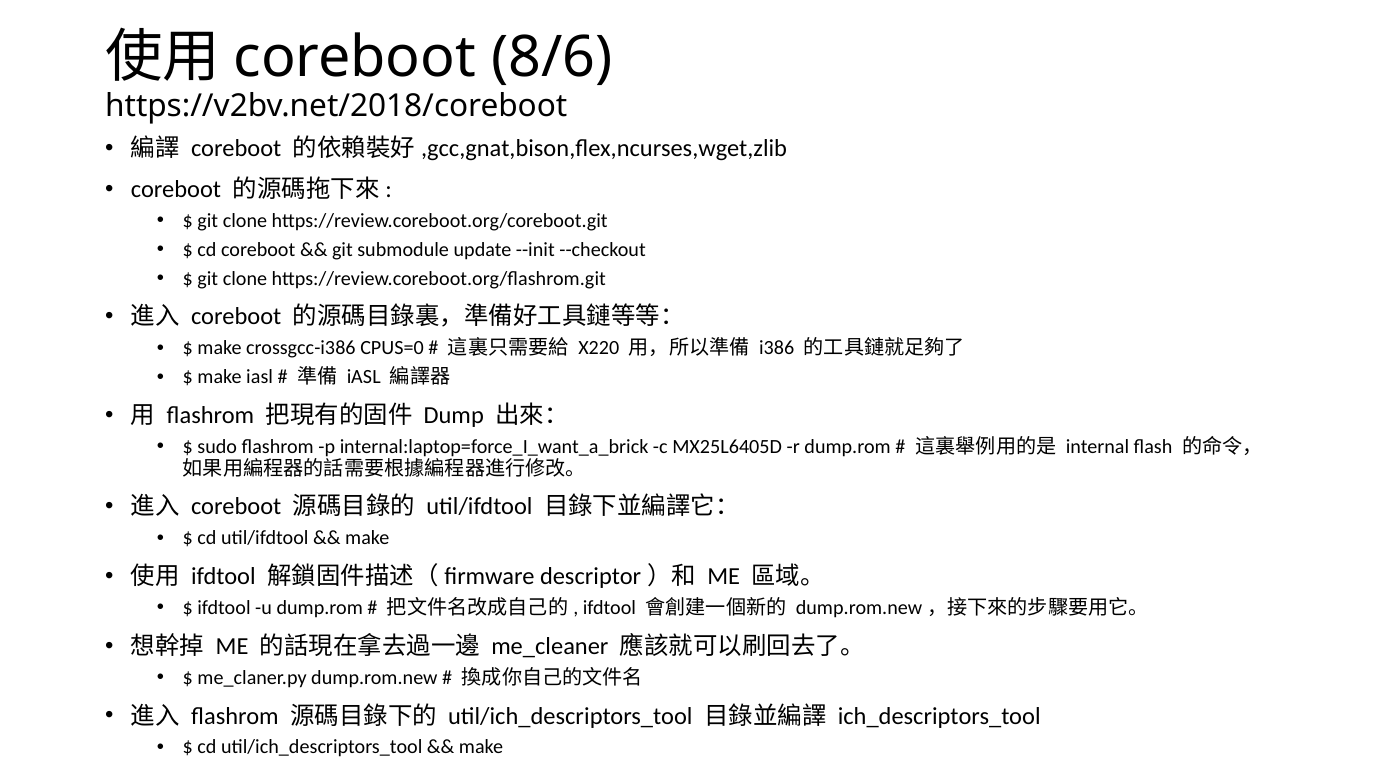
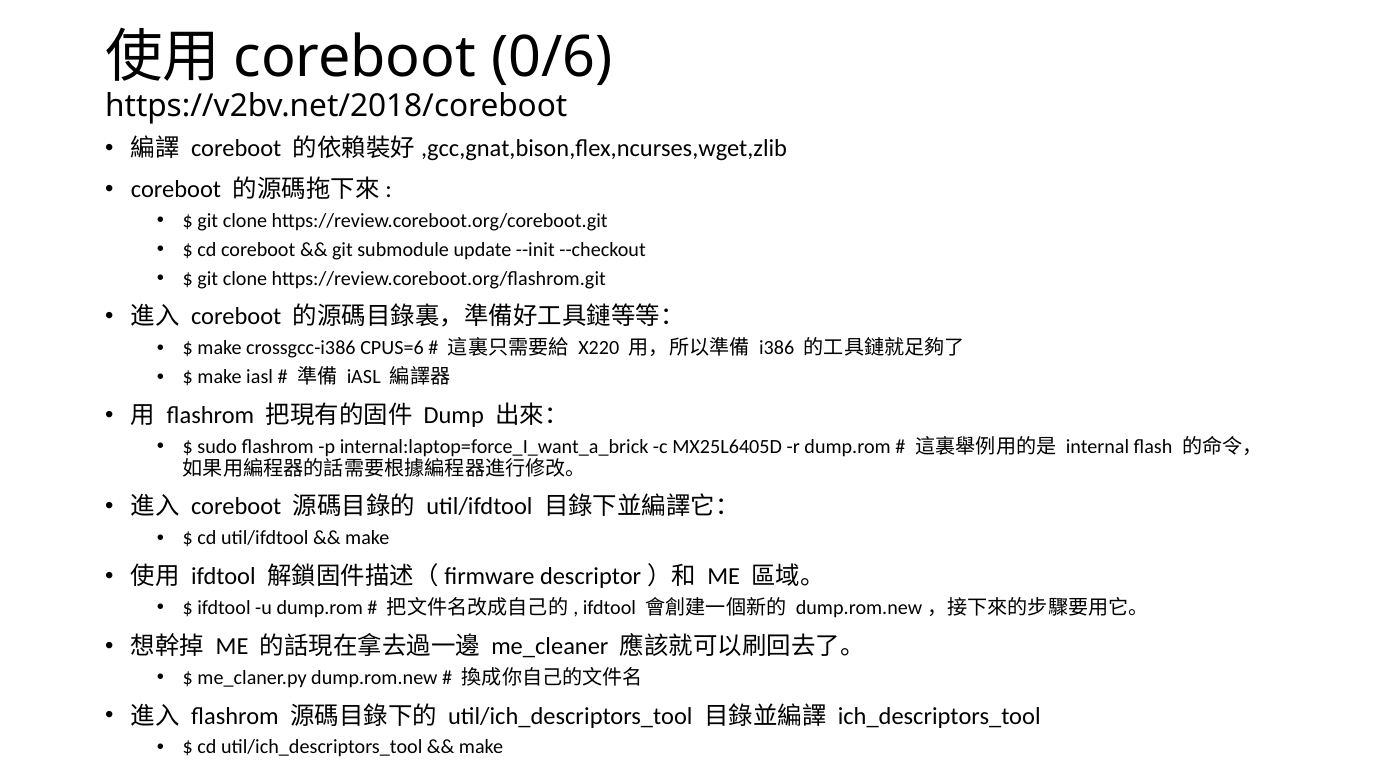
8/6: 8/6 -> 0/6
CPUS=0: CPUS=0 -> CPUS=6
